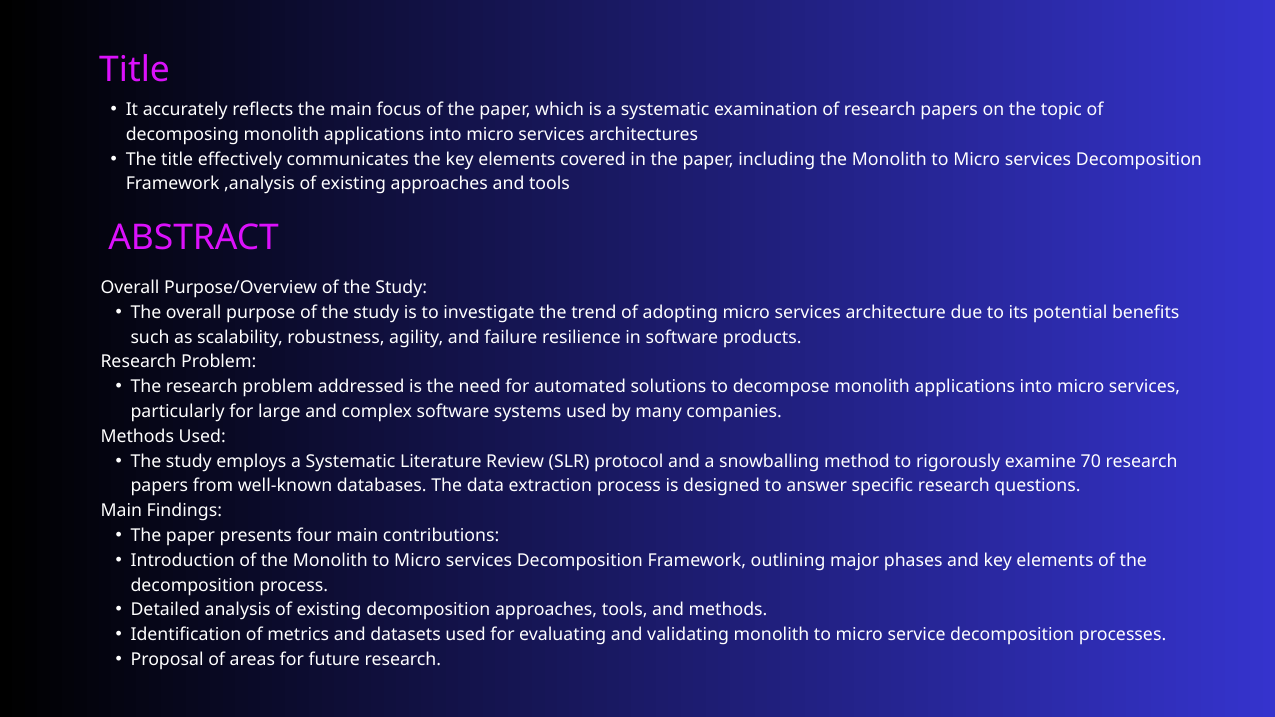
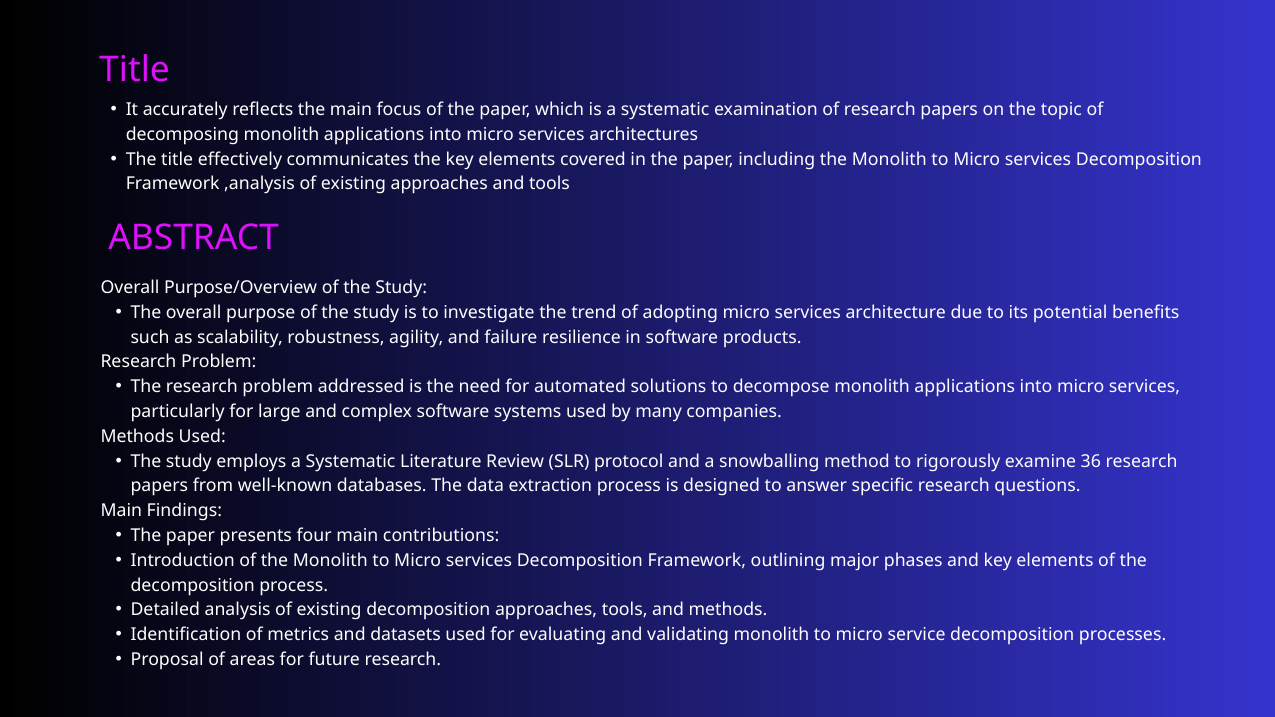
70: 70 -> 36
